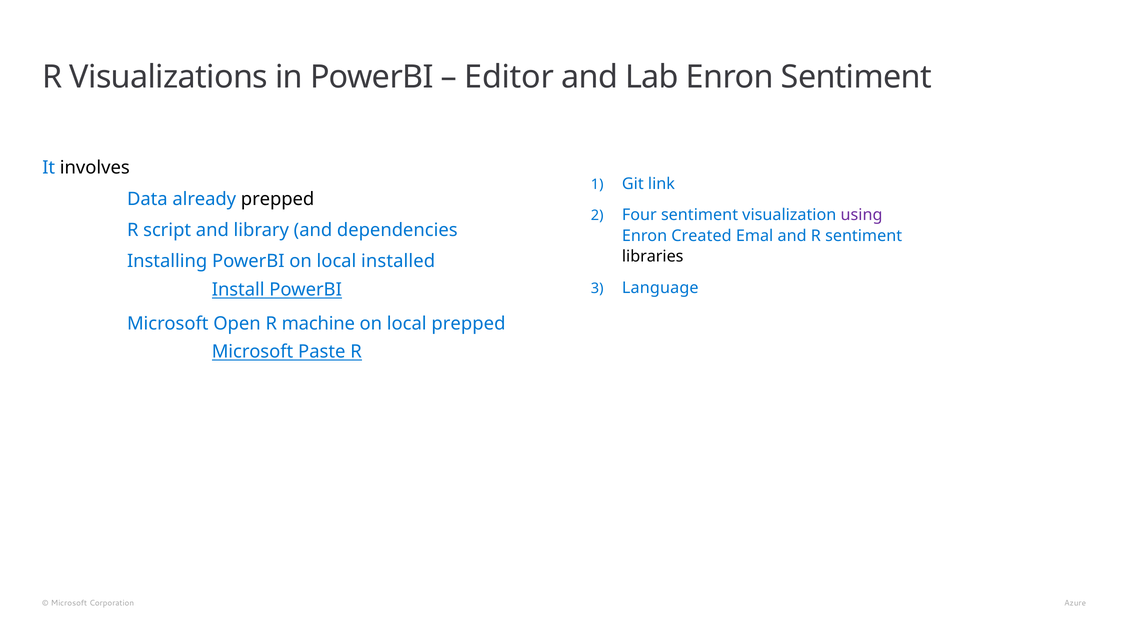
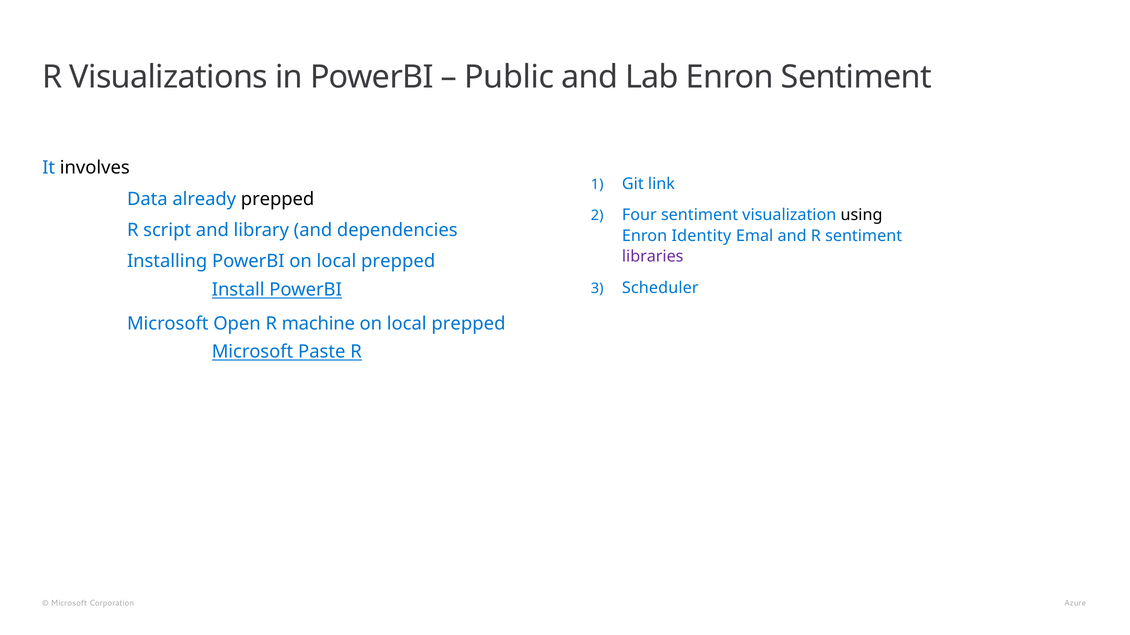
Editor: Editor -> Public
using colour: purple -> black
Created: Created -> Identity
libraries colour: black -> purple
PowerBI on local installed: installed -> prepped
Language: Language -> Scheduler
